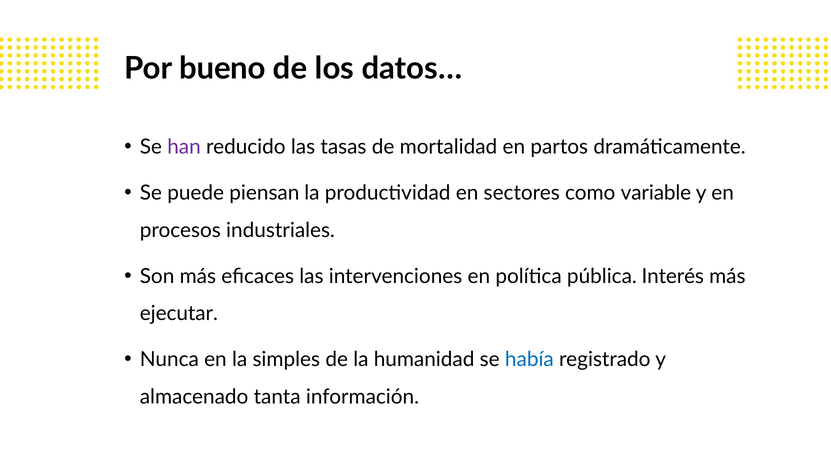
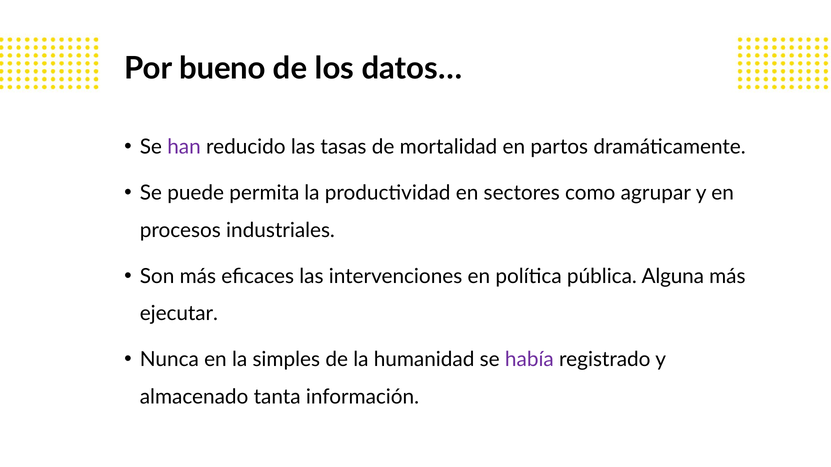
piensan: piensan -> permita
variable: variable -> agrupar
Interés: Interés -> Alguna
había colour: blue -> purple
